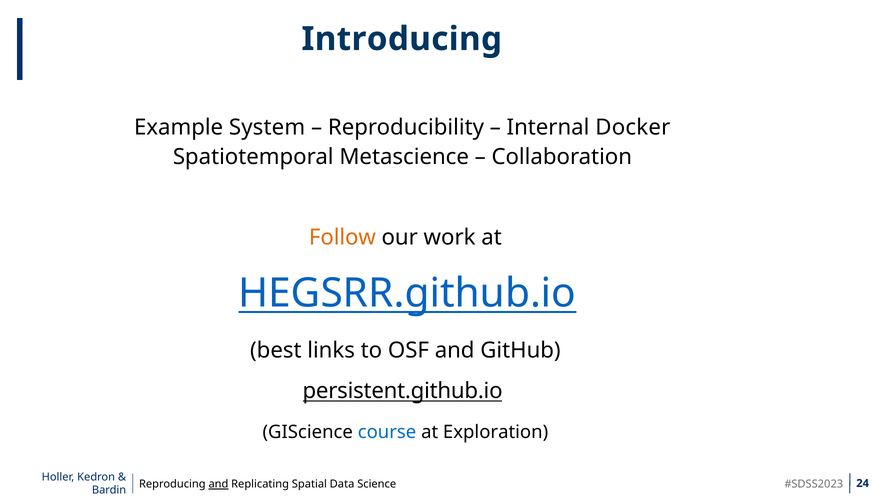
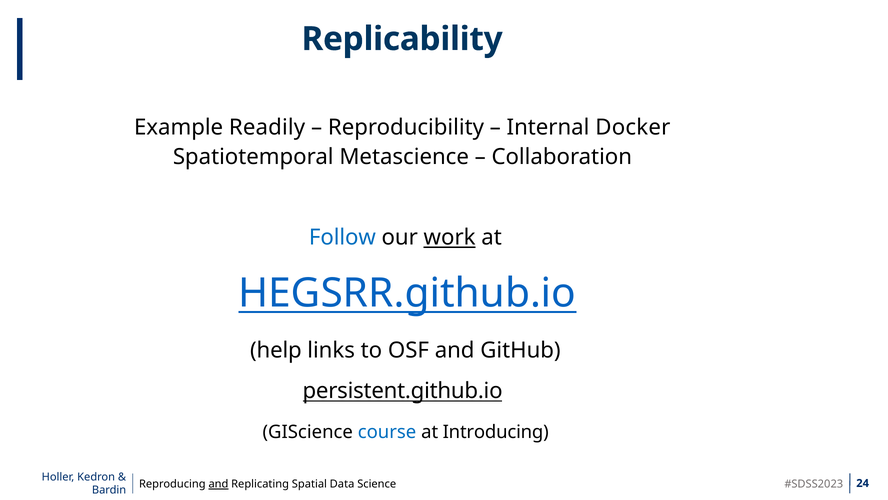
Introducing: Introducing -> Replicability
System: System -> Readily
Follow colour: orange -> blue
work underline: none -> present
best: best -> help
Exploration: Exploration -> Introducing
